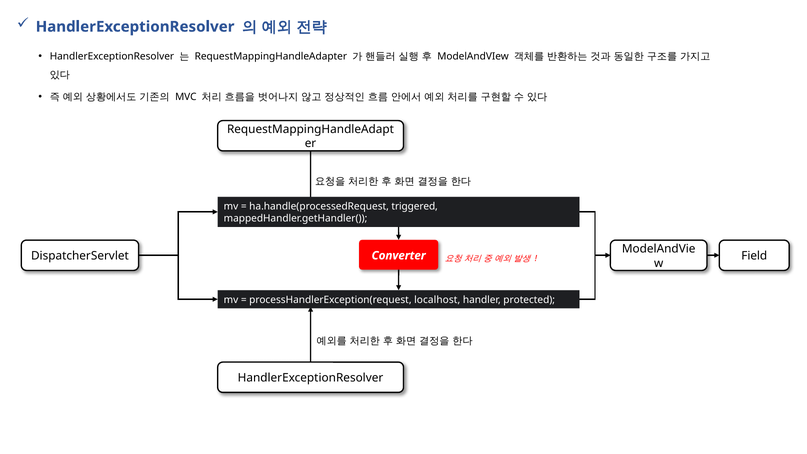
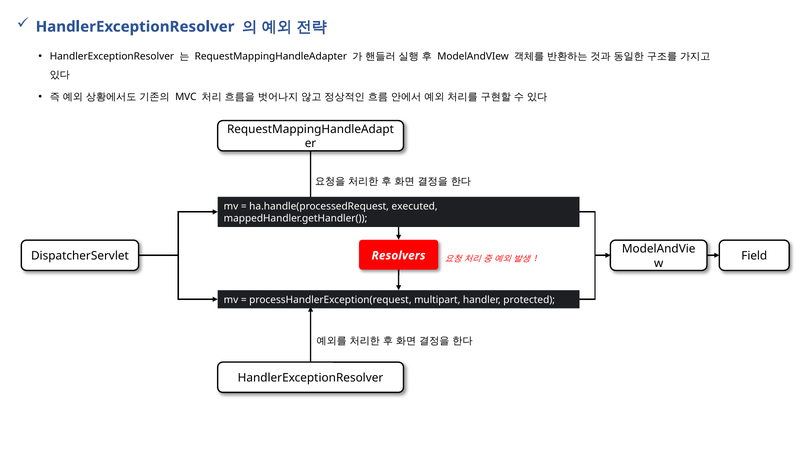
triggered: triggered -> executed
Converter: Converter -> Resolvers
localhost: localhost -> multipart
